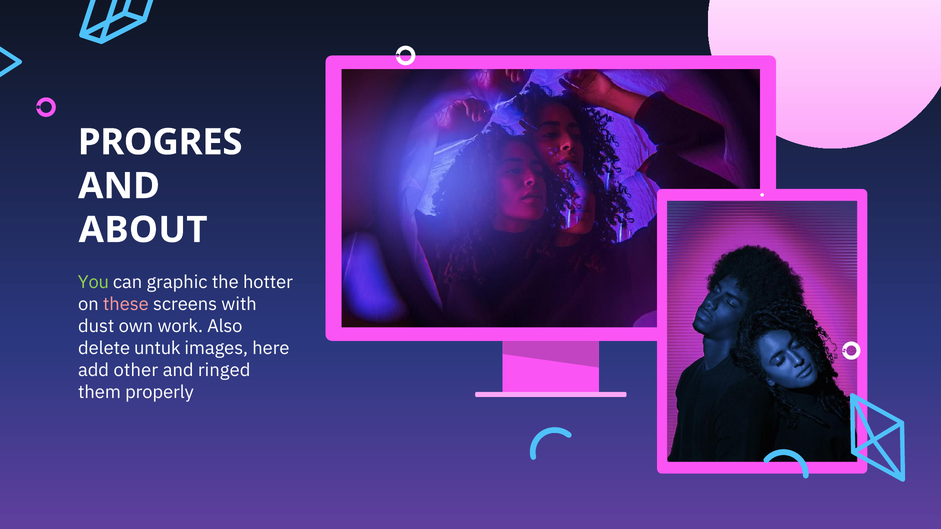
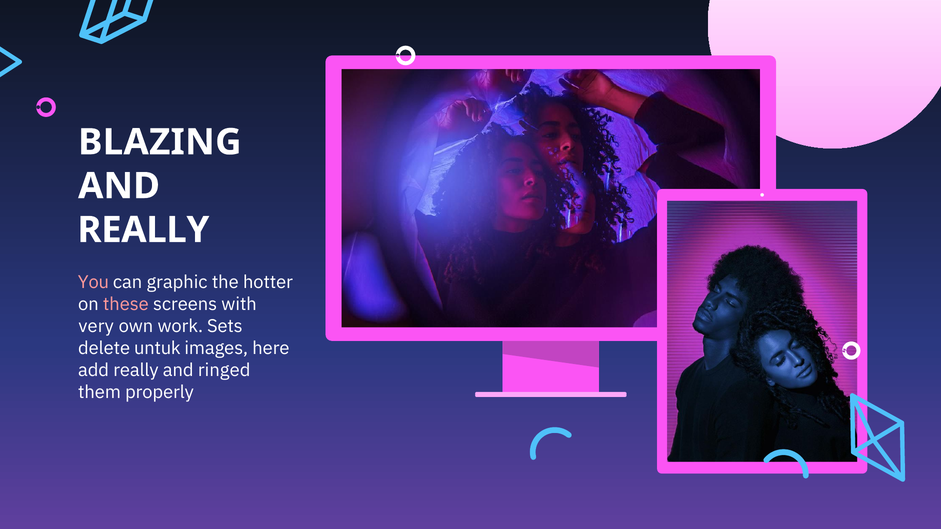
PROGRES: PROGRES -> BLAZING
ABOUT at (143, 230): ABOUT -> REALLY
You colour: light green -> pink
dust: dust -> very
Also: Also -> Sets
add other: other -> really
